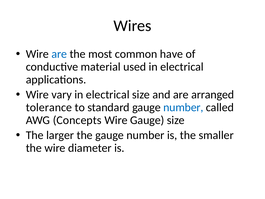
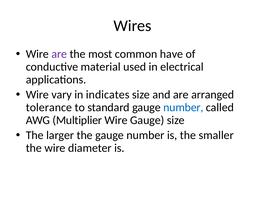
are at (59, 54) colour: blue -> purple
vary in electrical: electrical -> indicates
Concepts: Concepts -> Multiplier
